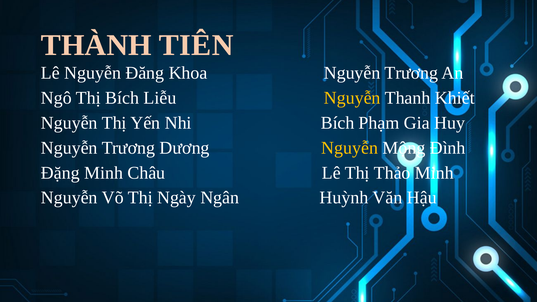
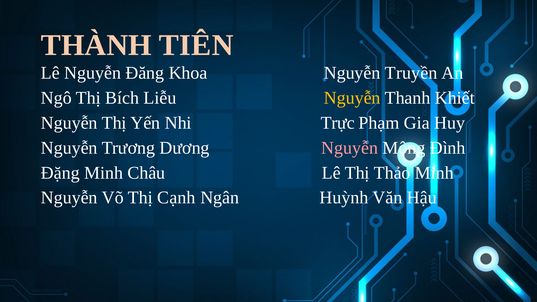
Khoa Nguyễn Trương: Trương -> Truyền
Nhi Bích: Bích -> Trực
Nguyễn at (350, 148) colour: yellow -> pink
Ngày: Ngày -> Cạnh
